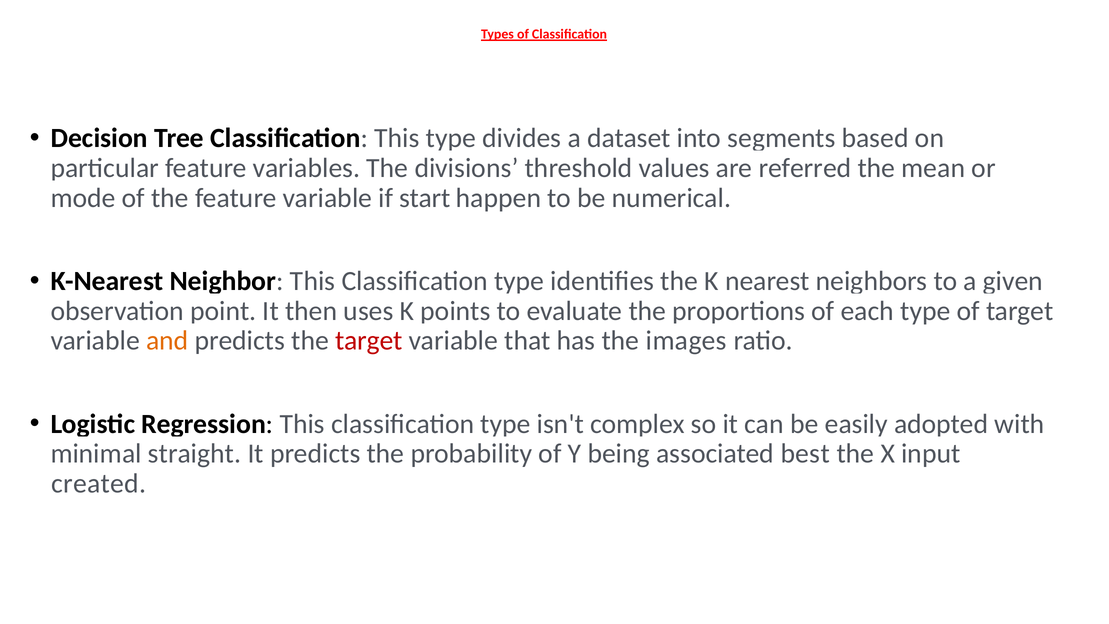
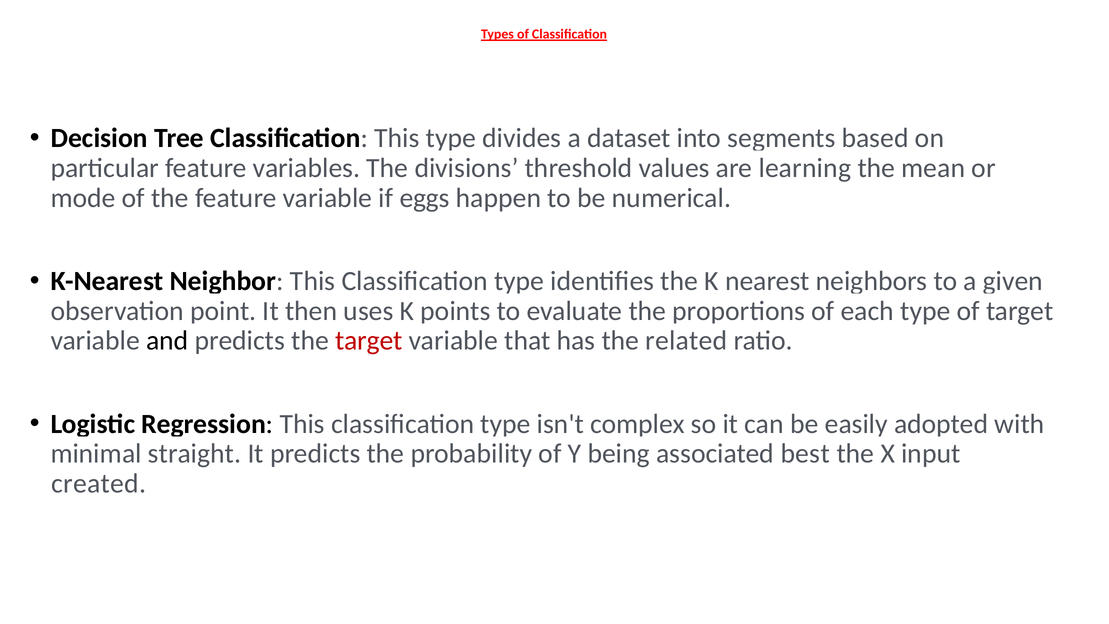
referred: referred -> learning
start: start -> eggs
and colour: orange -> black
images: images -> related
